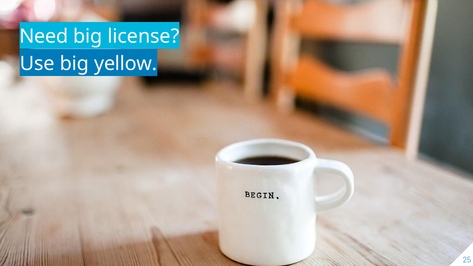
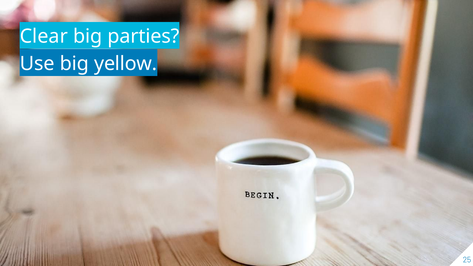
Need: Need -> Clear
license: license -> parties
